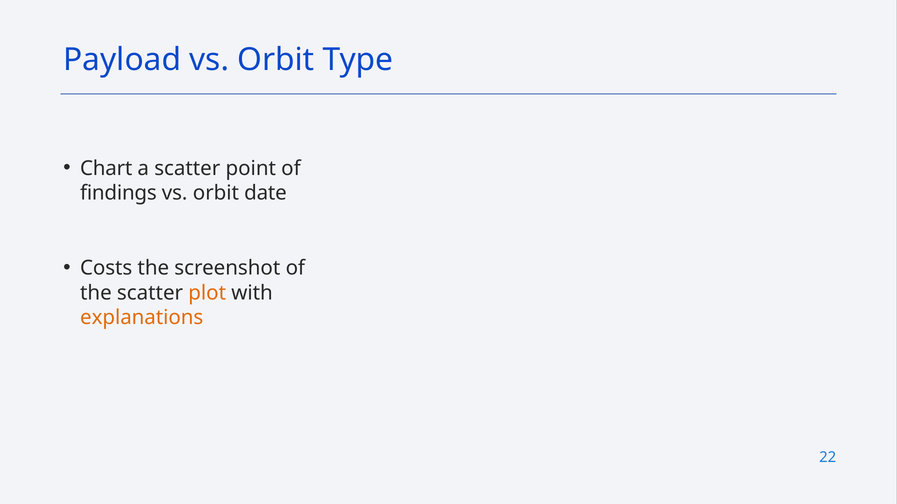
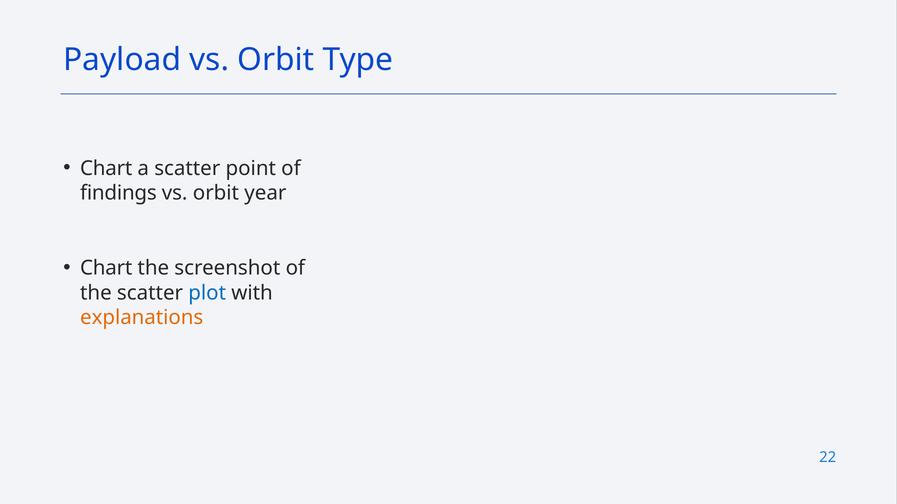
date: date -> year
Costs at (106, 268): Costs -> Chart
plot colour: orange -> blue
